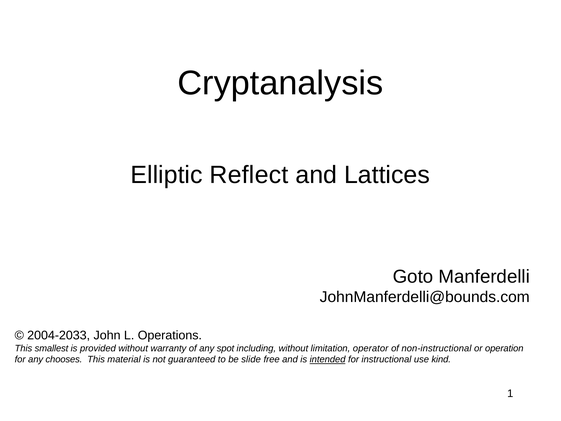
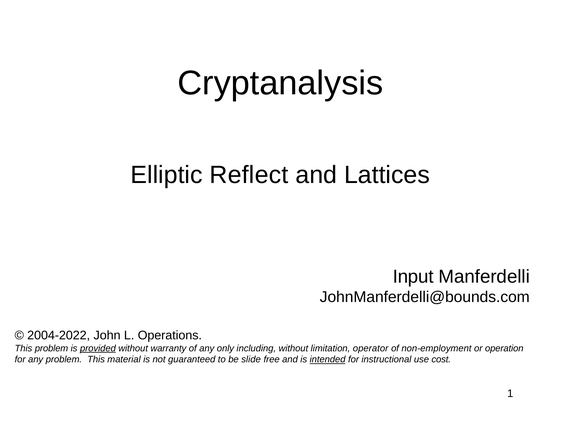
Goto: Goto -> Input
2004-2033: 2004-2033 -> 2004-2022
This smallest: smallest -> problem
provided underline: none -> present
spot: spot -> only
non-instructional: non-instructional -> non-employment
any chooses: chooses -> problem
kind: kind -> cost
